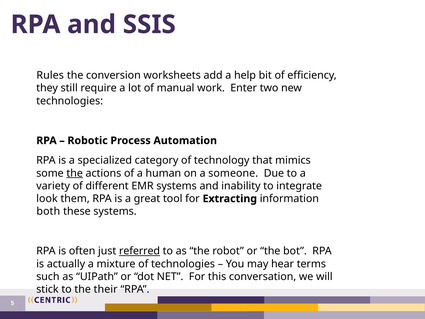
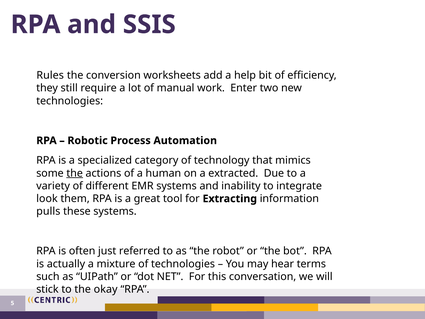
someone: someone -> extracted
both: both -> pulls
referred underline: present -> none
their: their -> okay
